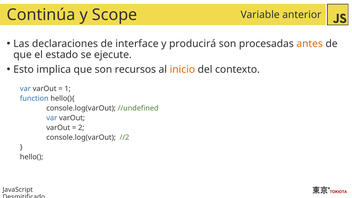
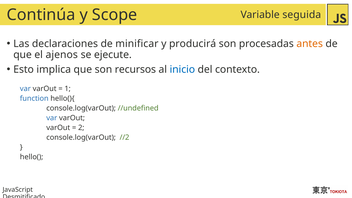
anterior: anterior -> seguida
interface: interface -> minificar
estado: estado -> ajenos
inicio colour: orange -> blue
